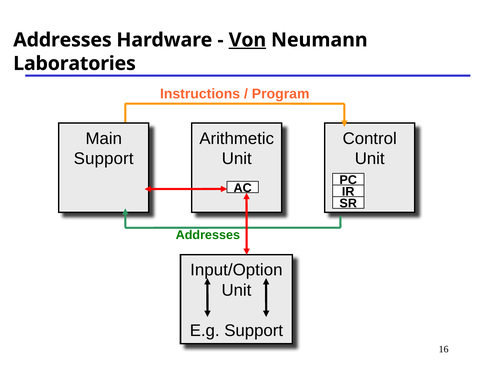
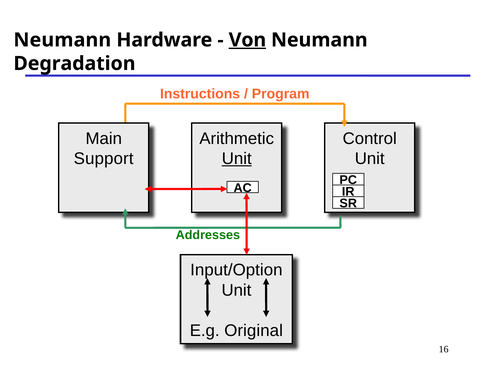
Addresses at (62, 40): Addresses -> Neumann
Laboratories: Laboratories -> Degradation
Unit at (237, 159) underline: none -> present
E.g Support: Support -> Original
